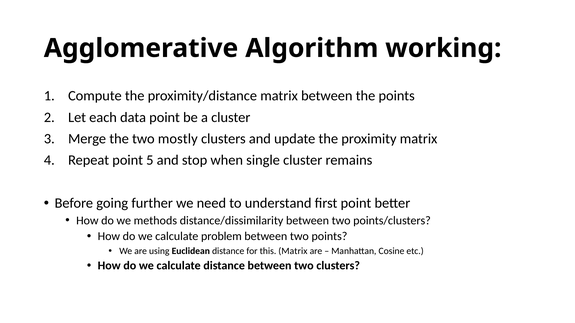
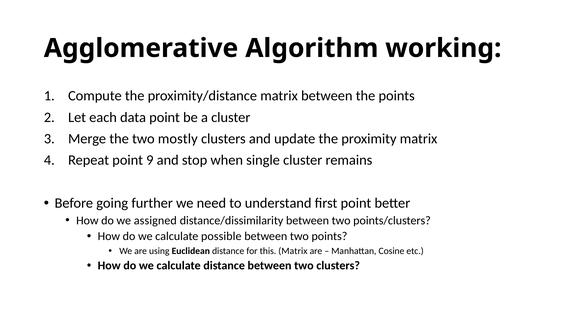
5: 5 -> 9
methods: methods -> assigned
problem: problem -> possible
